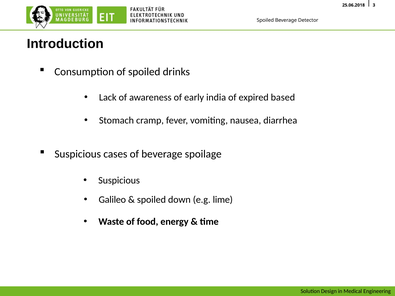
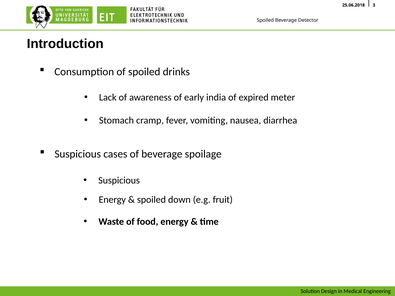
based: based -> meter
Galileo at (112, 200): Galileo -> Energy
lime: lime -> fruit
